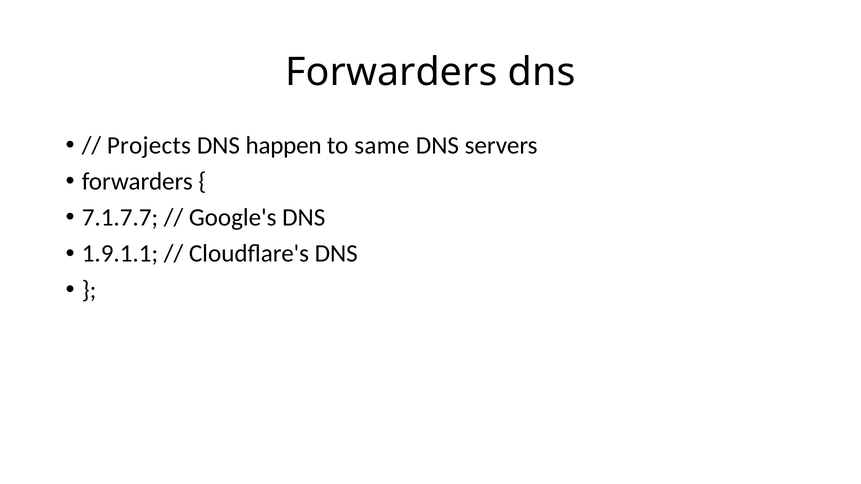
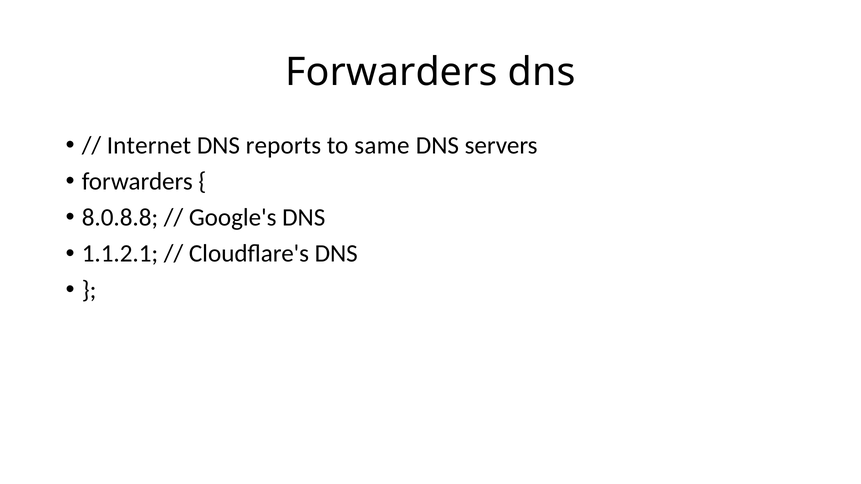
Projects: Projects -> Internet
happen: happen -> reports
7.1.7.7: 7.1.7.7 -> 8.0.8.8
1.9.1.1: 1.9.1.1 -> 1.1.2.1
